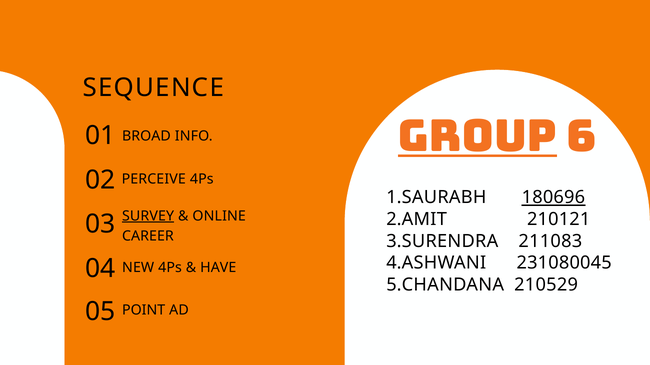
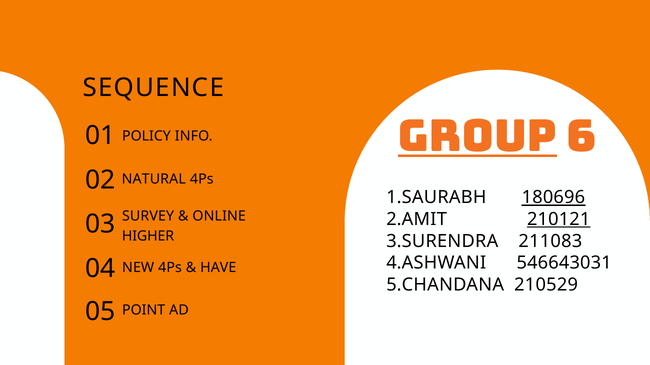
BROAD: BROAD -> POLICY
PERCEIVE: PERCEIVE -> NATURAL
210121 underline: none -> present
SURVEY underline: present -> none
CAREER: CAREER -> HIGHER
231080045: 231080045 -> 546643031
